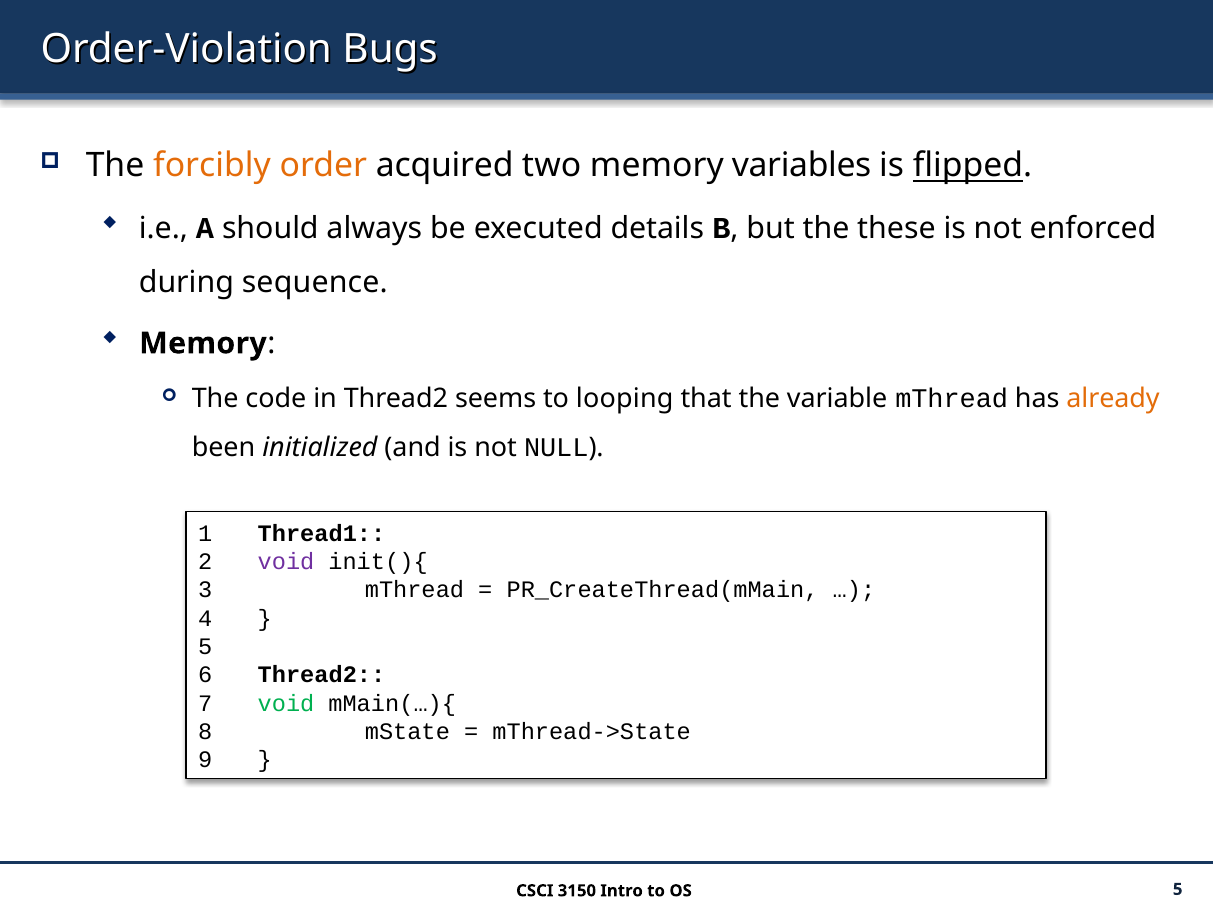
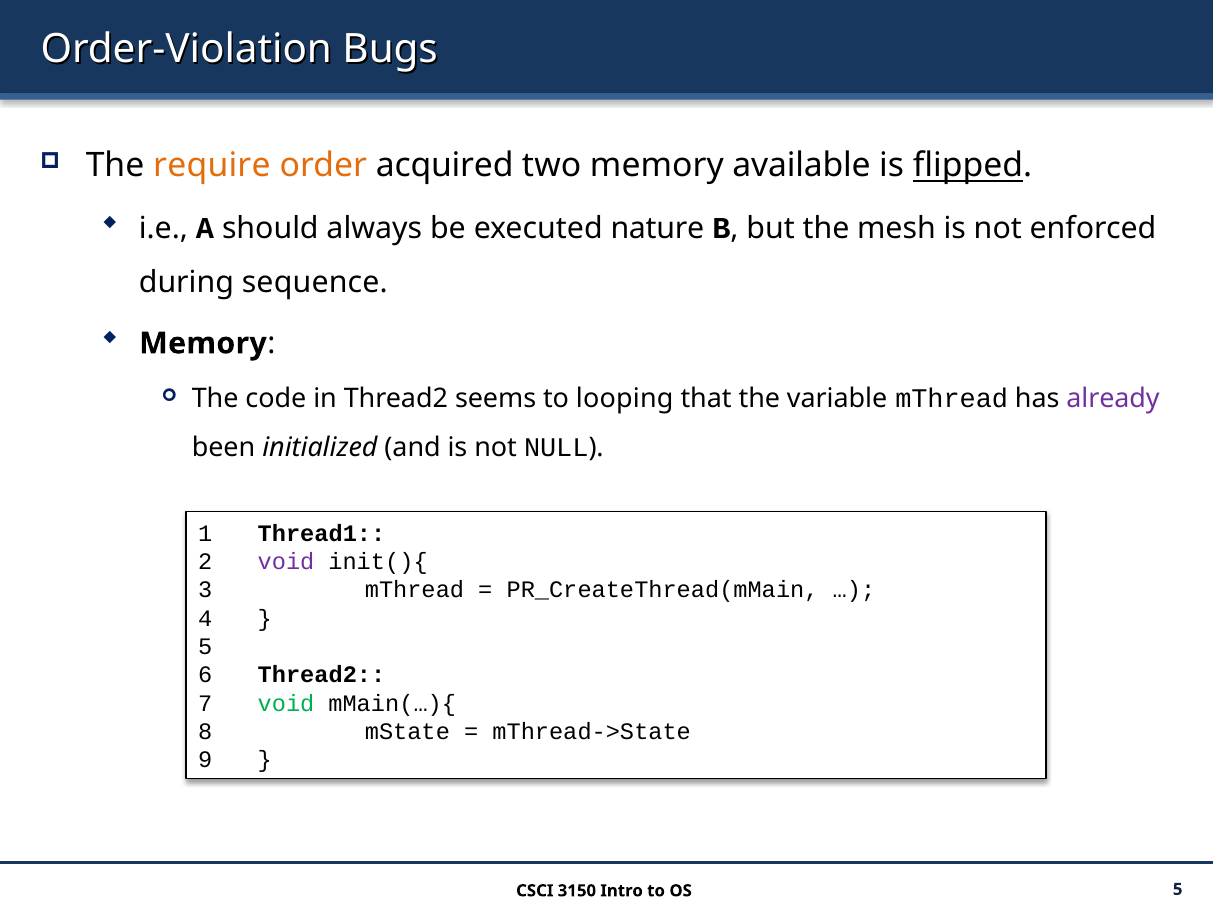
forcibly: forcibly -> require
variables: variables -> available
details: details -> nature
these: these -> mesh
already colour: orange -> purple
